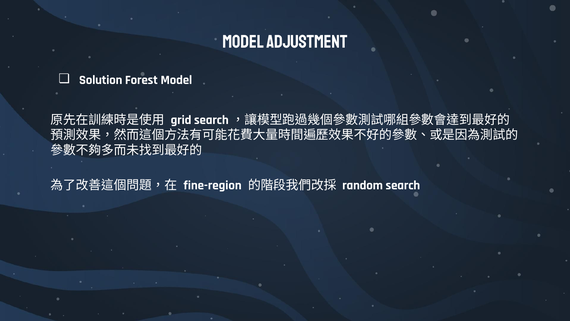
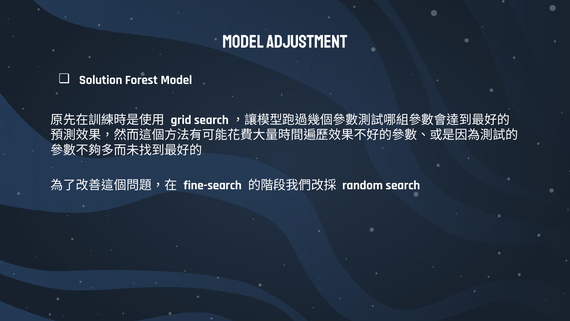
fine-region: fine-region -> fine-search
